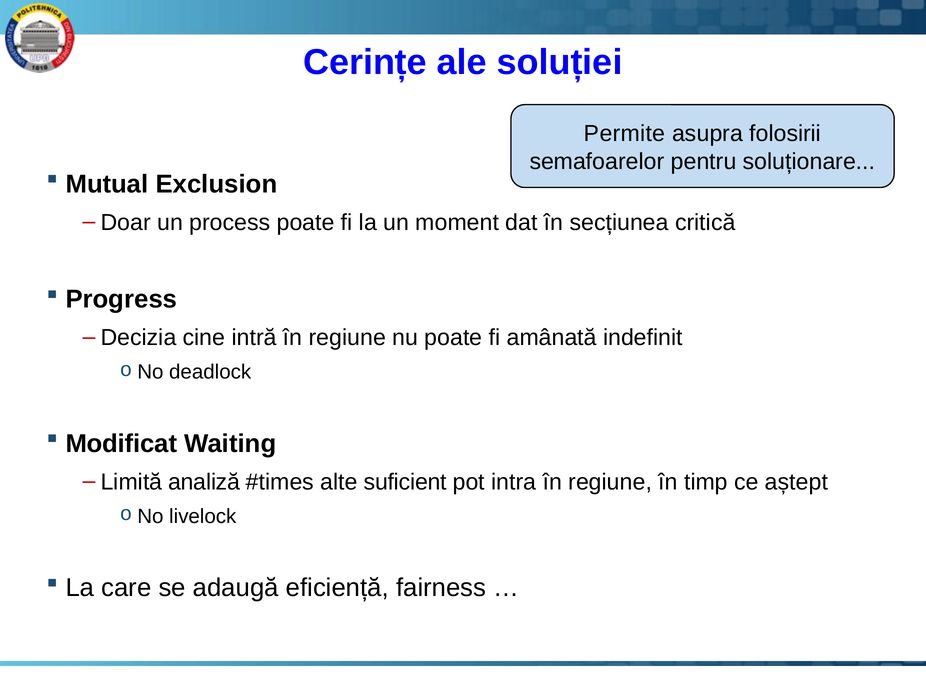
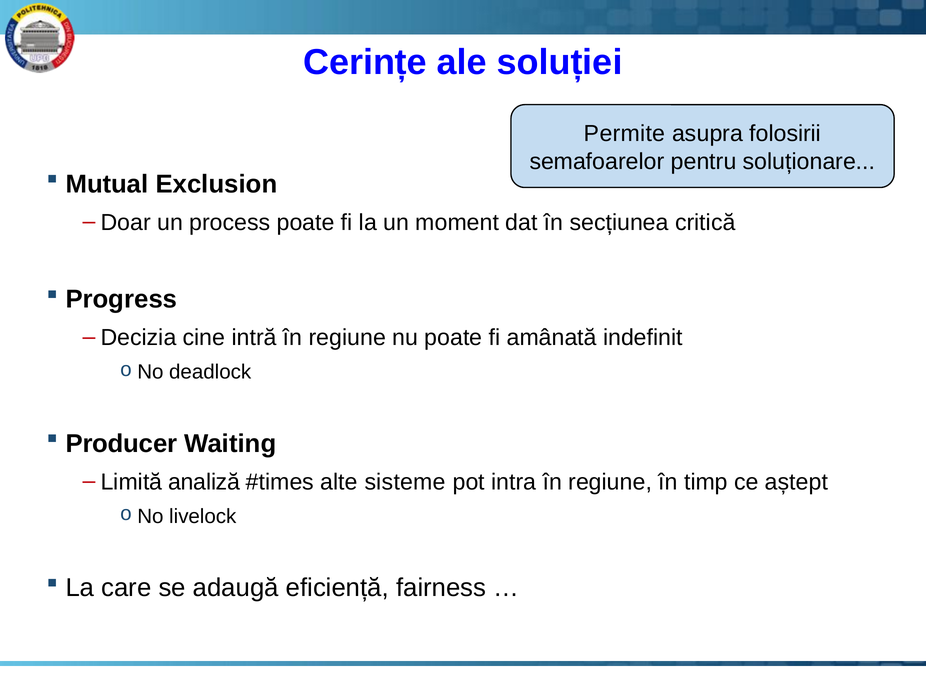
Modificat: Modificat -> Producer
suficient: suficient -> sisteme
